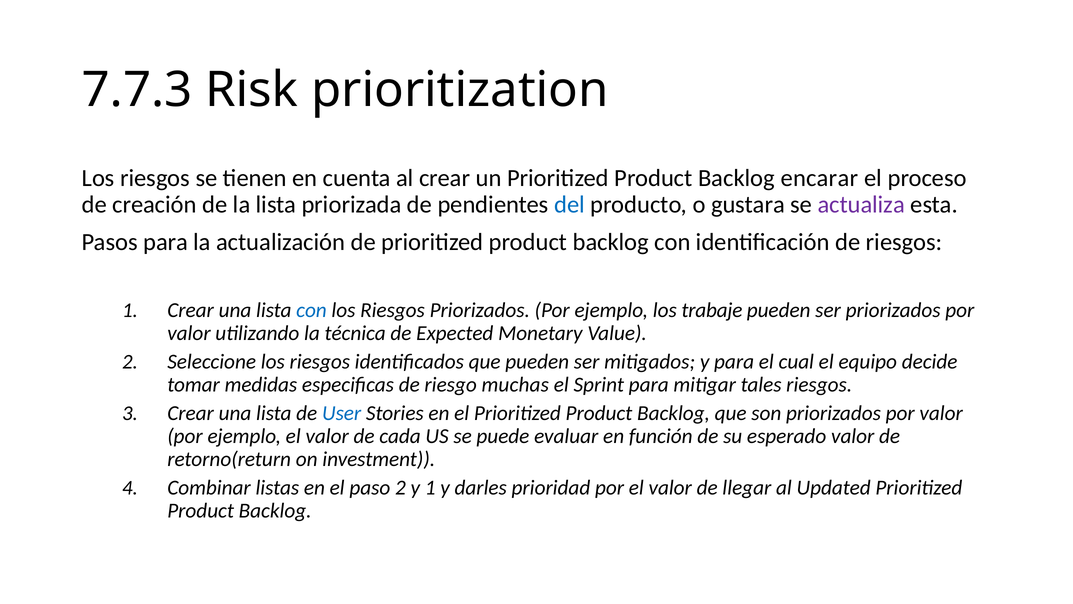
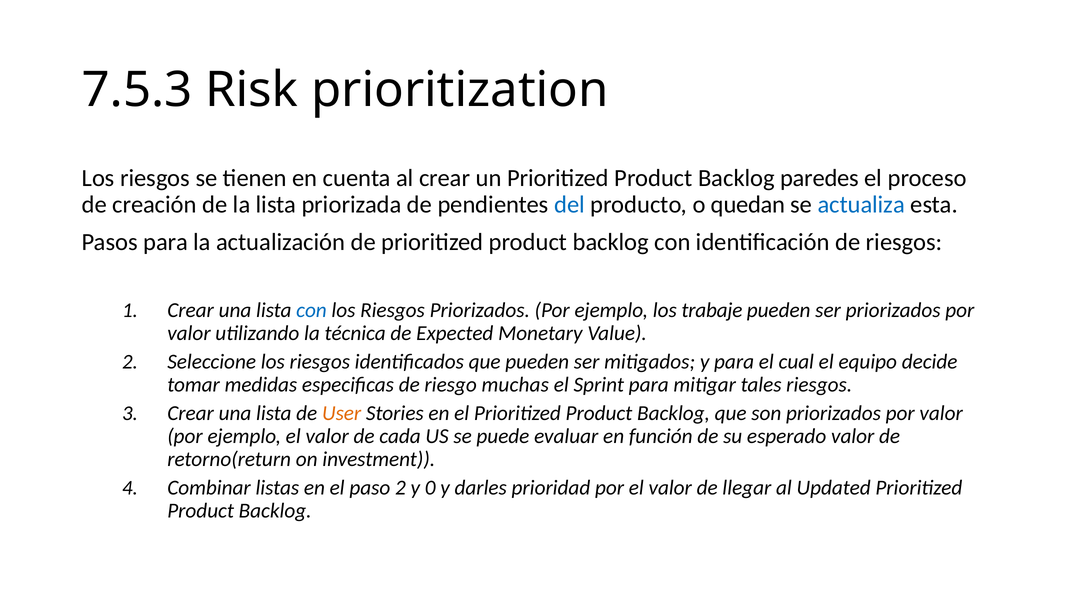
7.7.3: 7.7.3 -> 7.5.3
encarar: encarar -> paredes
gustara: gustara -> quedan
actualiza colour: purple -> blue
User colour: blue -> orange
y 1: 1 -> 0
